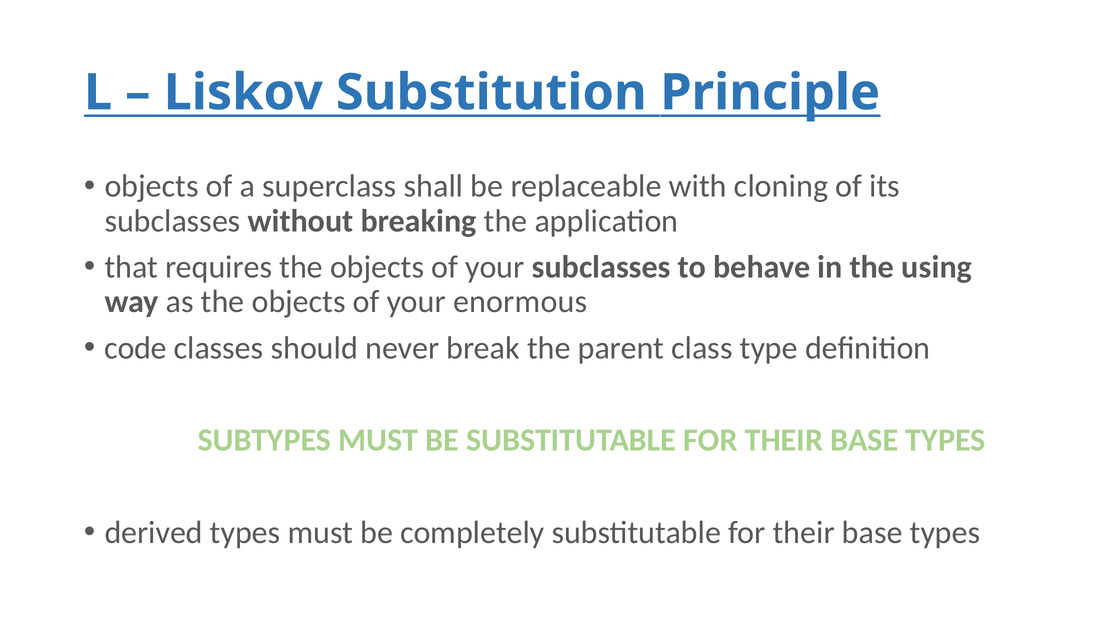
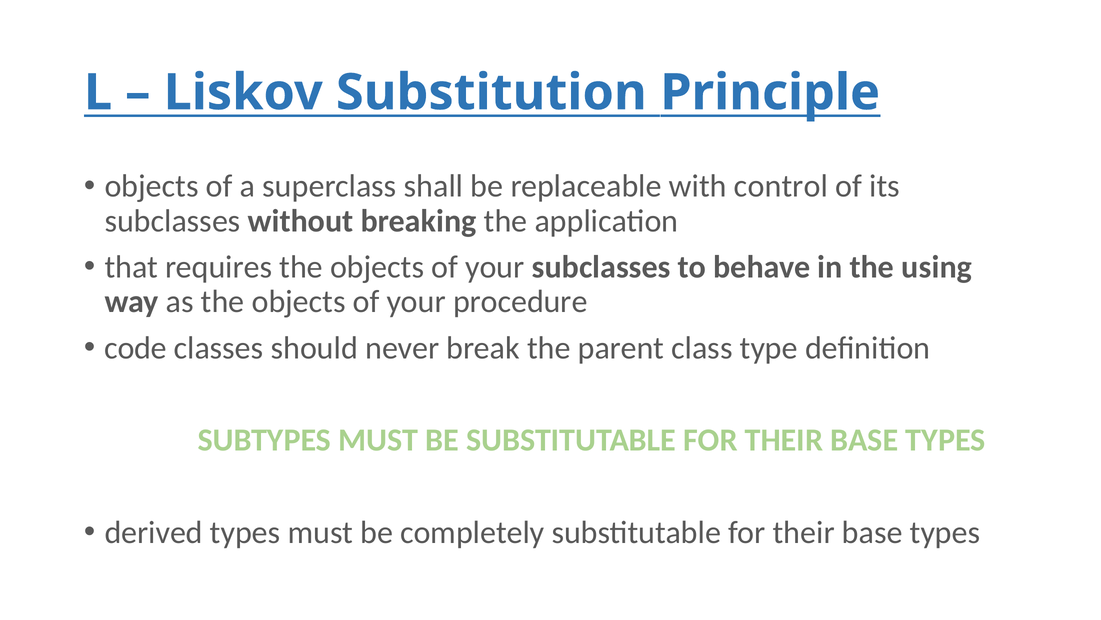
cloning: cloning -> control
enormous: enormous -> procedure
